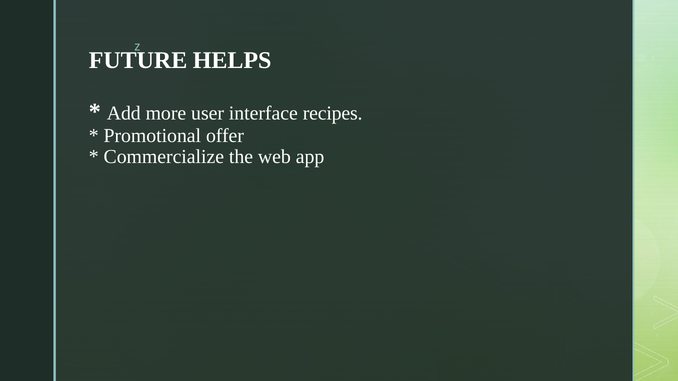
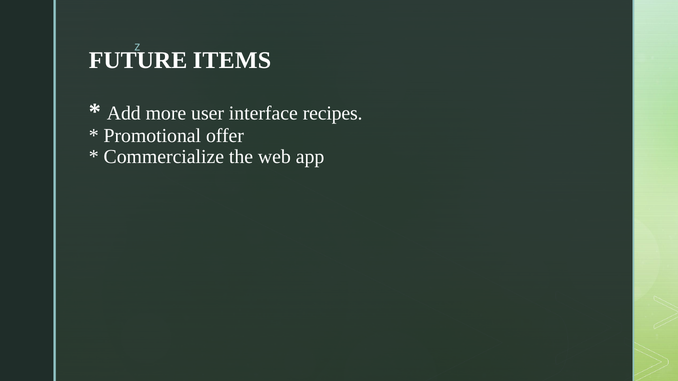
HELPS: HELPS -> ITEMS
